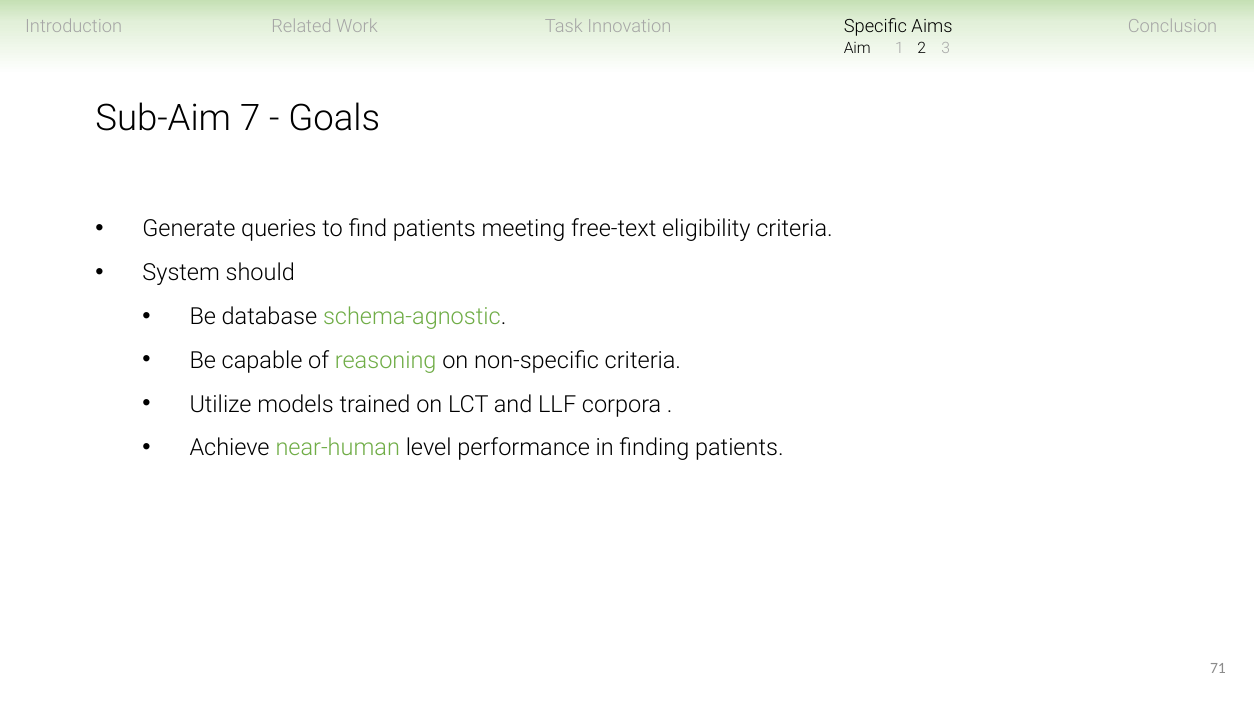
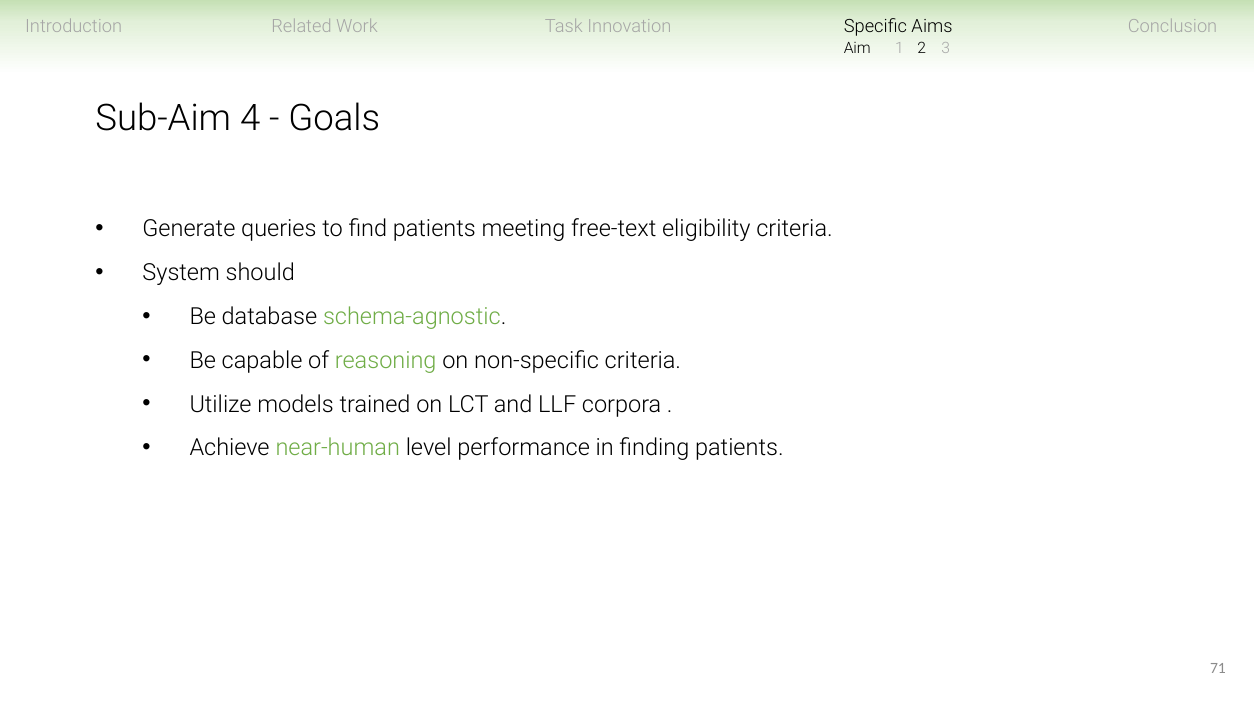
7: 7 -> 4
